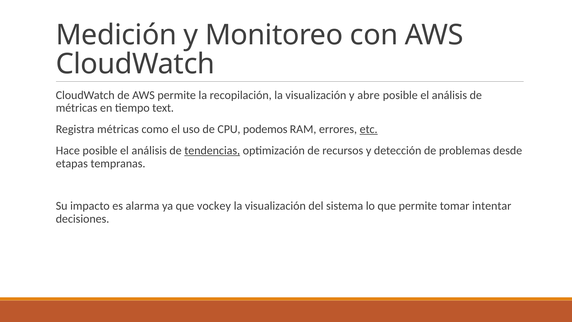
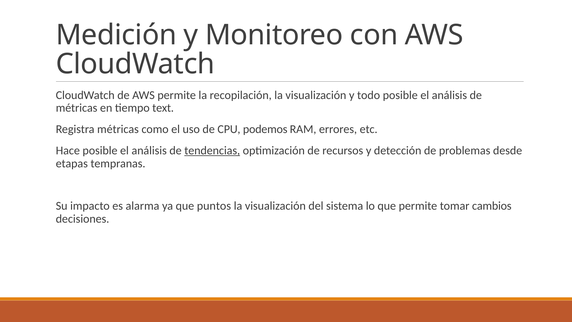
abre: abre -> todo
etc underline: present -> none
vockey: vockey -> puntos
intentar: intentar -> cambios
